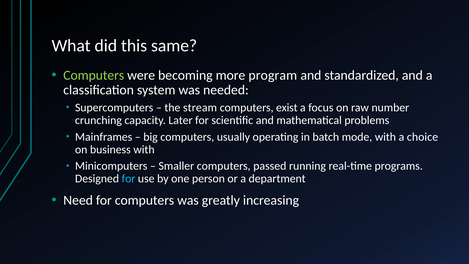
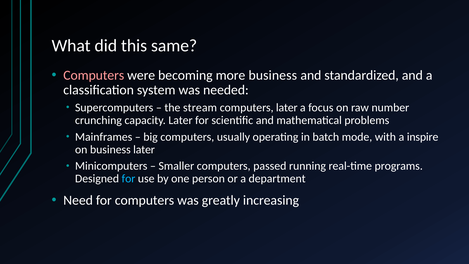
Computers at (94, 75) colour: light green -> pink
more program: program -> business
computers exist: exist -> later
choice: choice -> inspire
business with: with -> later
